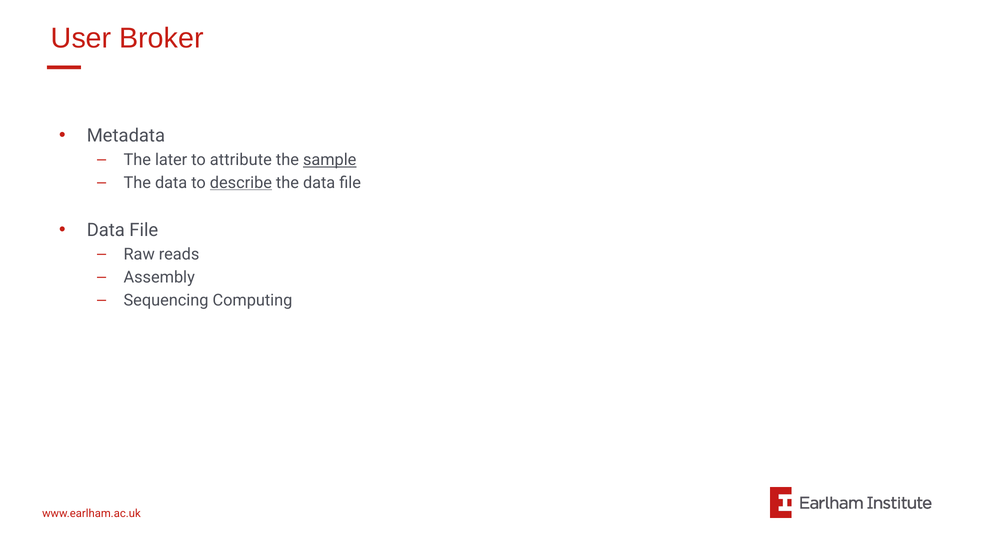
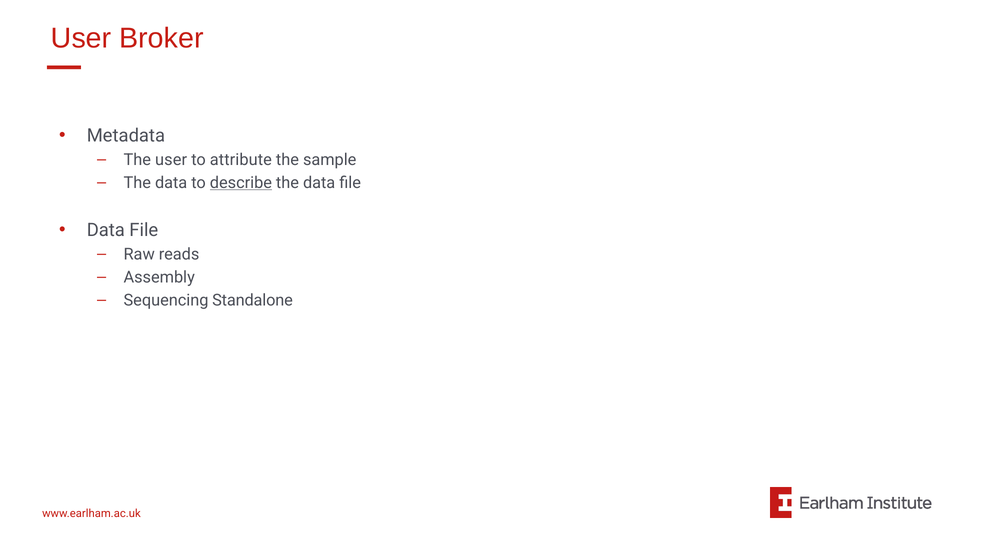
The later: later -> user
sample underline: present -> none
Computing: Computing -> Standalone
